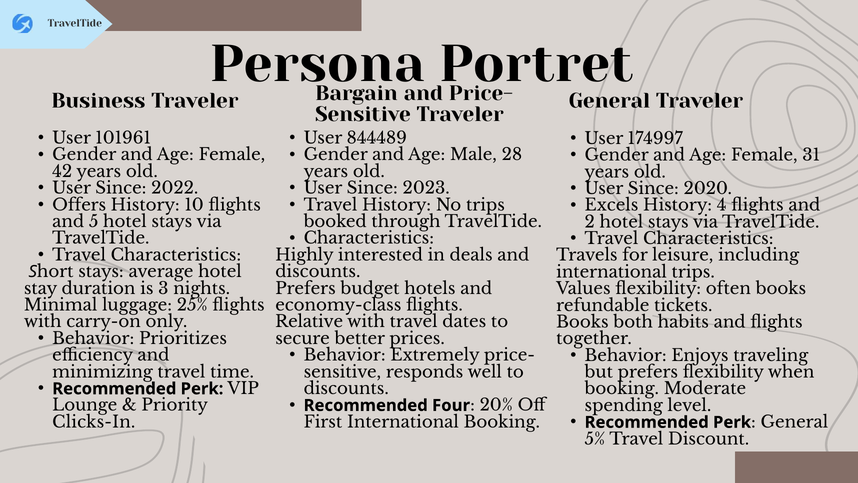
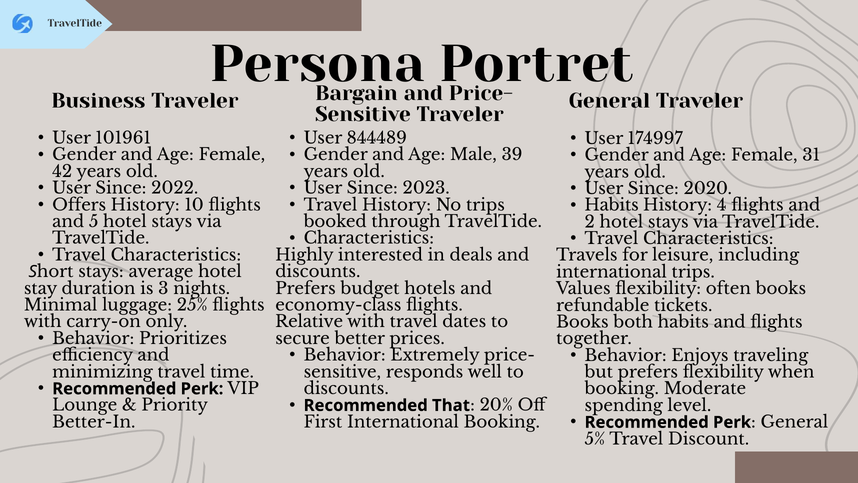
28: 28 -> 39
Excels at (611, 205): Excels -> Habits
Four: Four -> That
Clicks-In: Clicks-In -> Better-In
